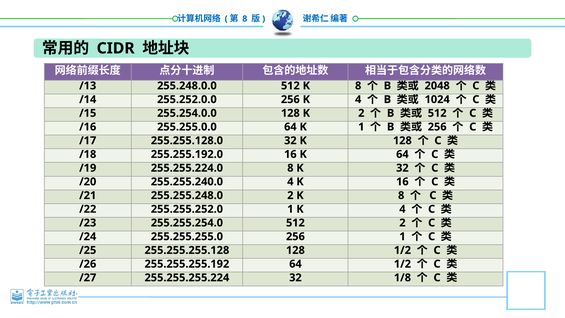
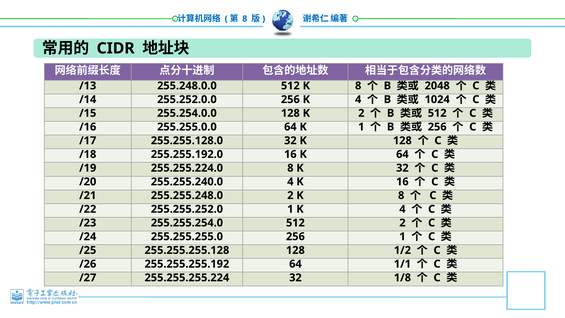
64 1/2: 1/2 -> 1/1
